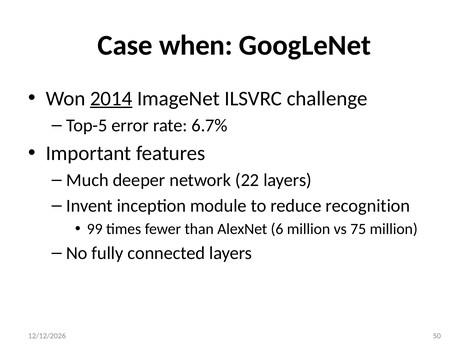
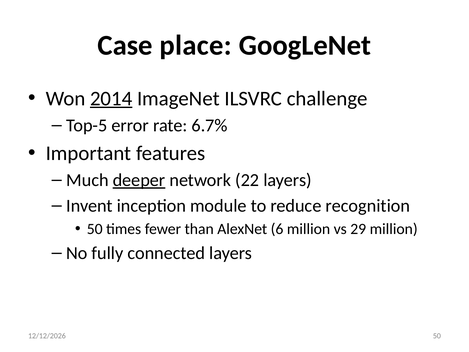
when: when -> place
deeper underline: none -> present
99 at (95, 229): 99 -> 50
75: 75 -> 29
